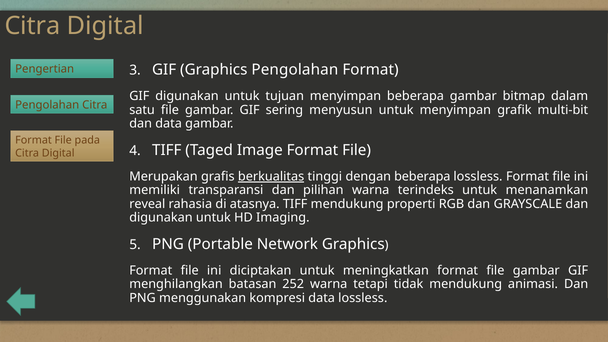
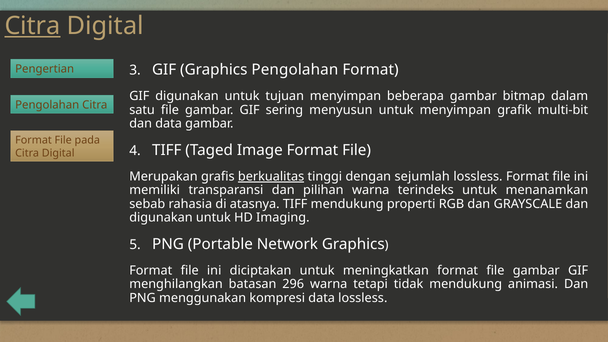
Citra at (33, 26) underline: none -> present
dengan beberapa: beberapa -> sejumlah
reveal: reveal -> sebab
252: 252 -> 296
